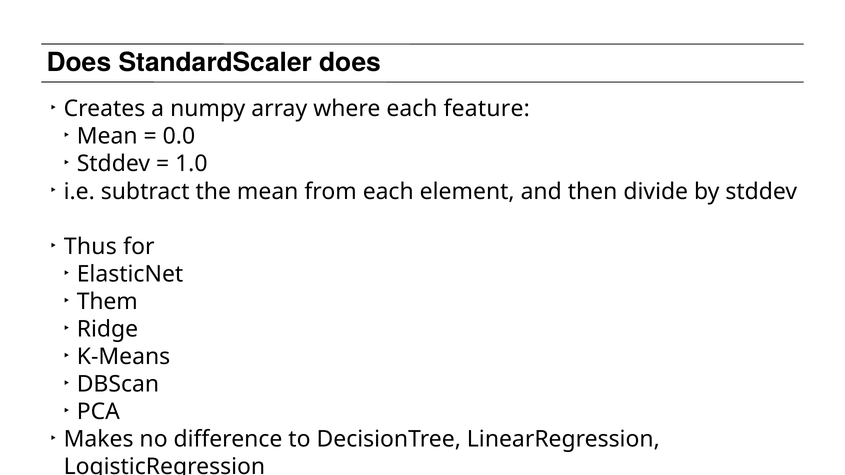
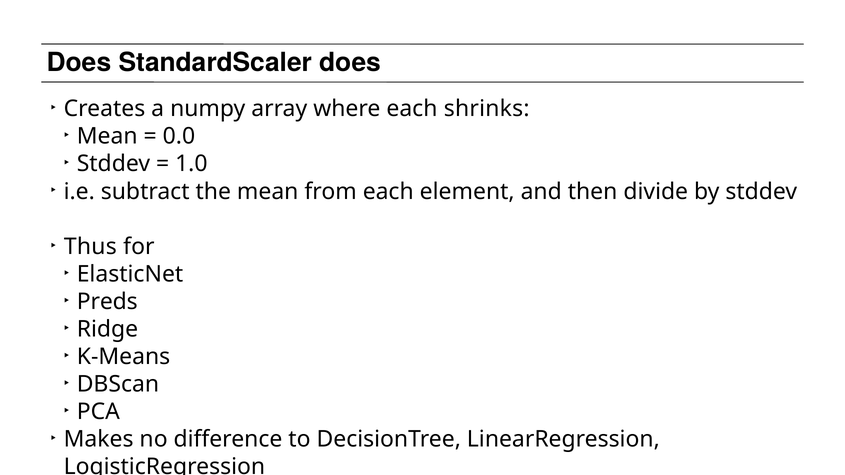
feature: feature -> shrinks
Them: Them -> Preds
